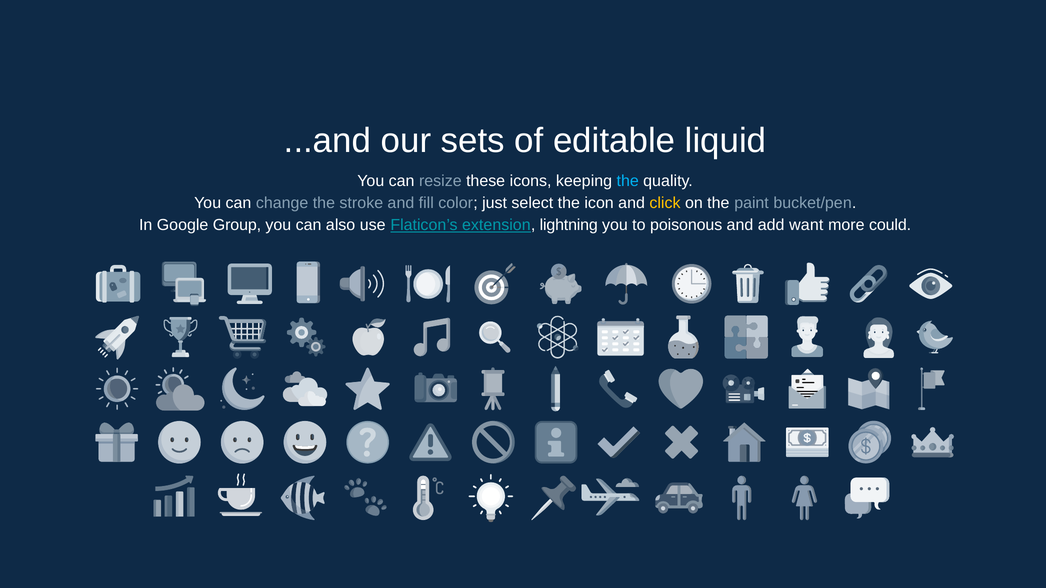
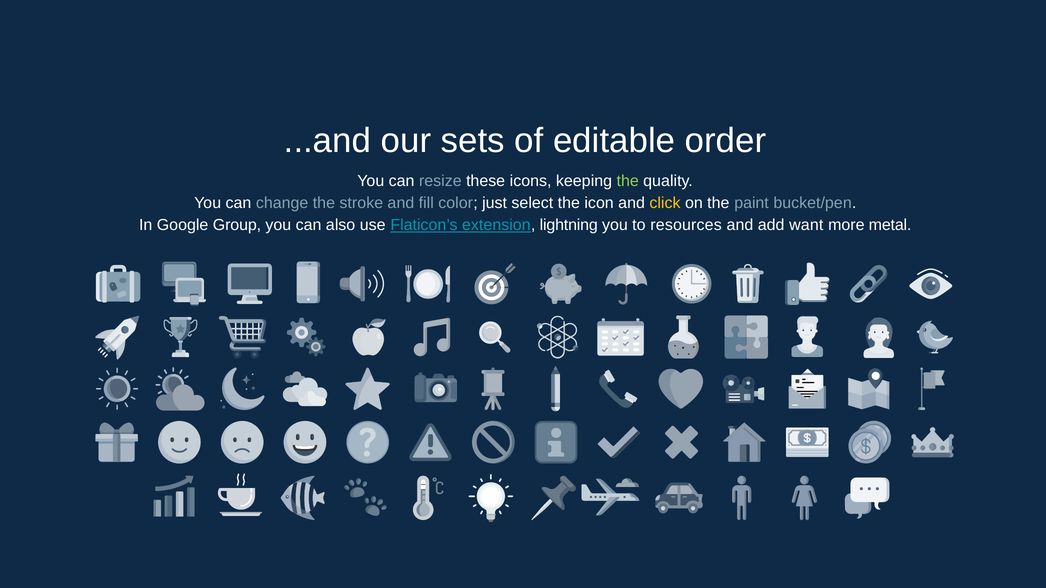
liquid: liquid -> order
the at (628, 181) colour: light blue -> light green
poisonous: poisonous -> resources
could: could -> metal
